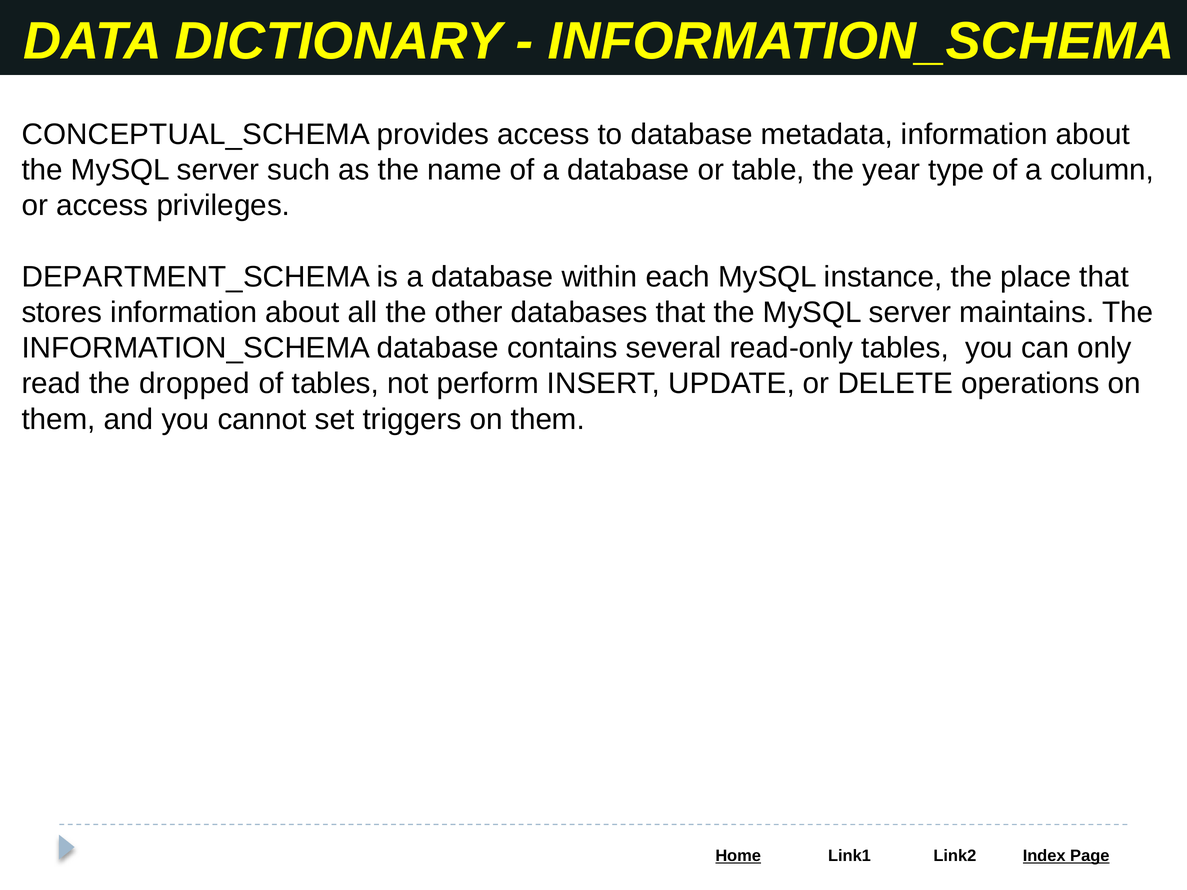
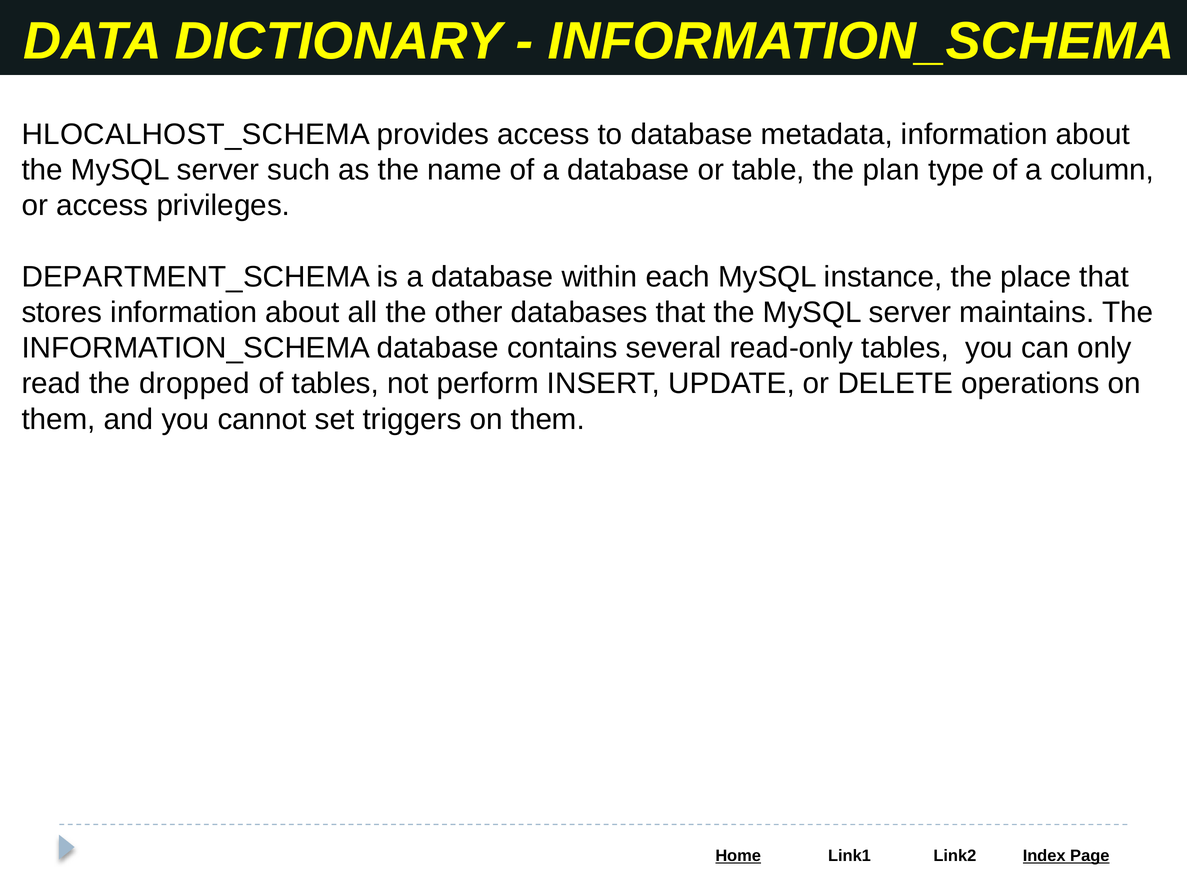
CONCEPTUAL_SCHEMA: CONCEPTUAL_SCHEMA -> HLOCALHOST_SCHEMA
year: year -> plan
